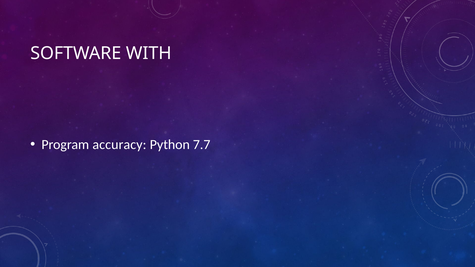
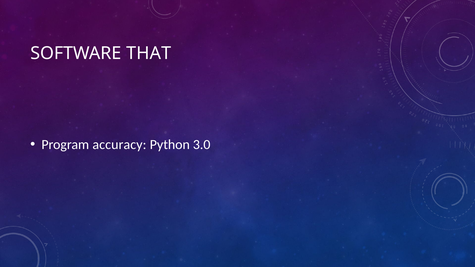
WITH: WITH -> THAT
7.7: 7.7 -> 3.0
